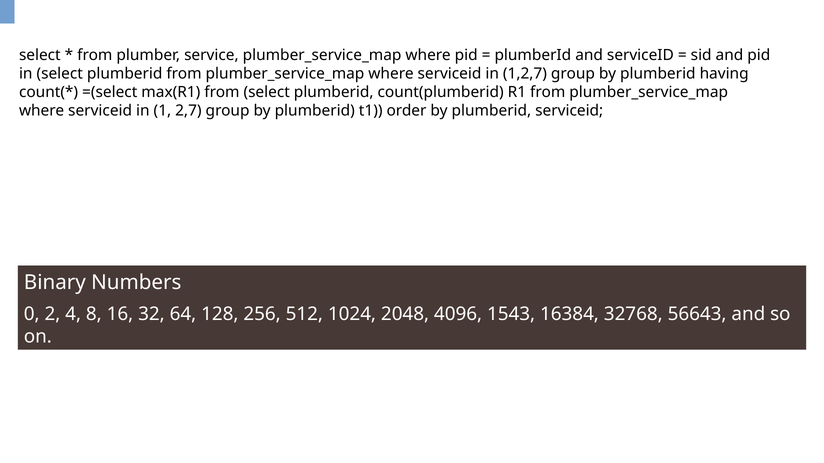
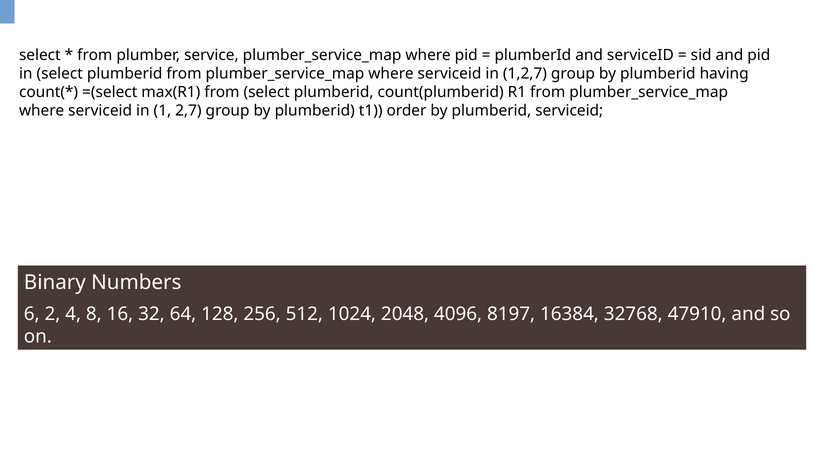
0: 0 -> 6
1543: 1543 -> 8197
56643: 56643 -> 47910
